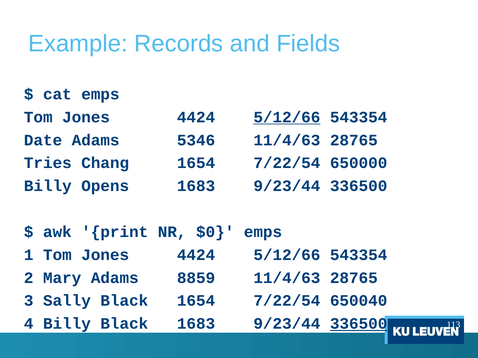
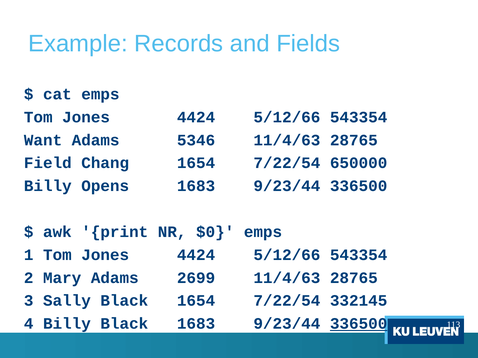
5/12/66 at (287, 117) underline: present -> none
Date: Date -> Want
Tries: Tries -> Field
8859: 8859 -> 2699
650040: 650040 -> 332145
